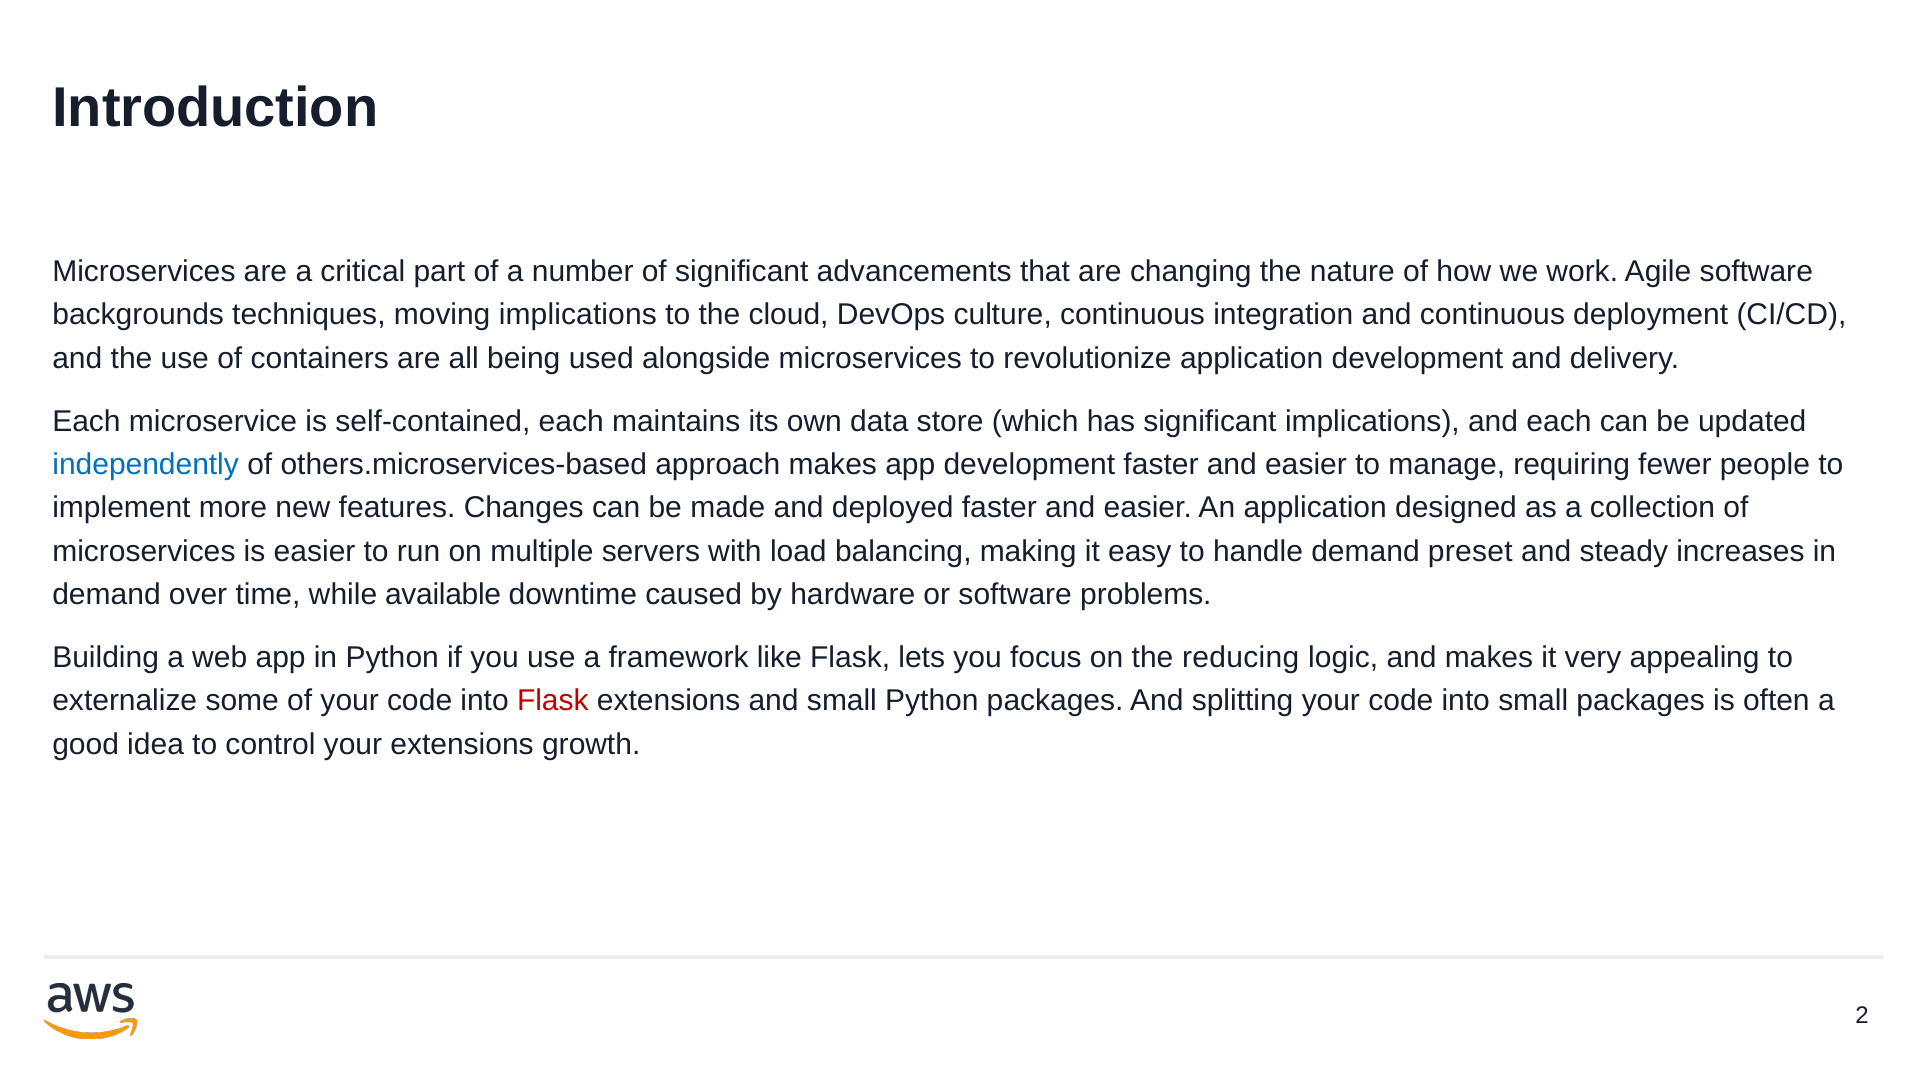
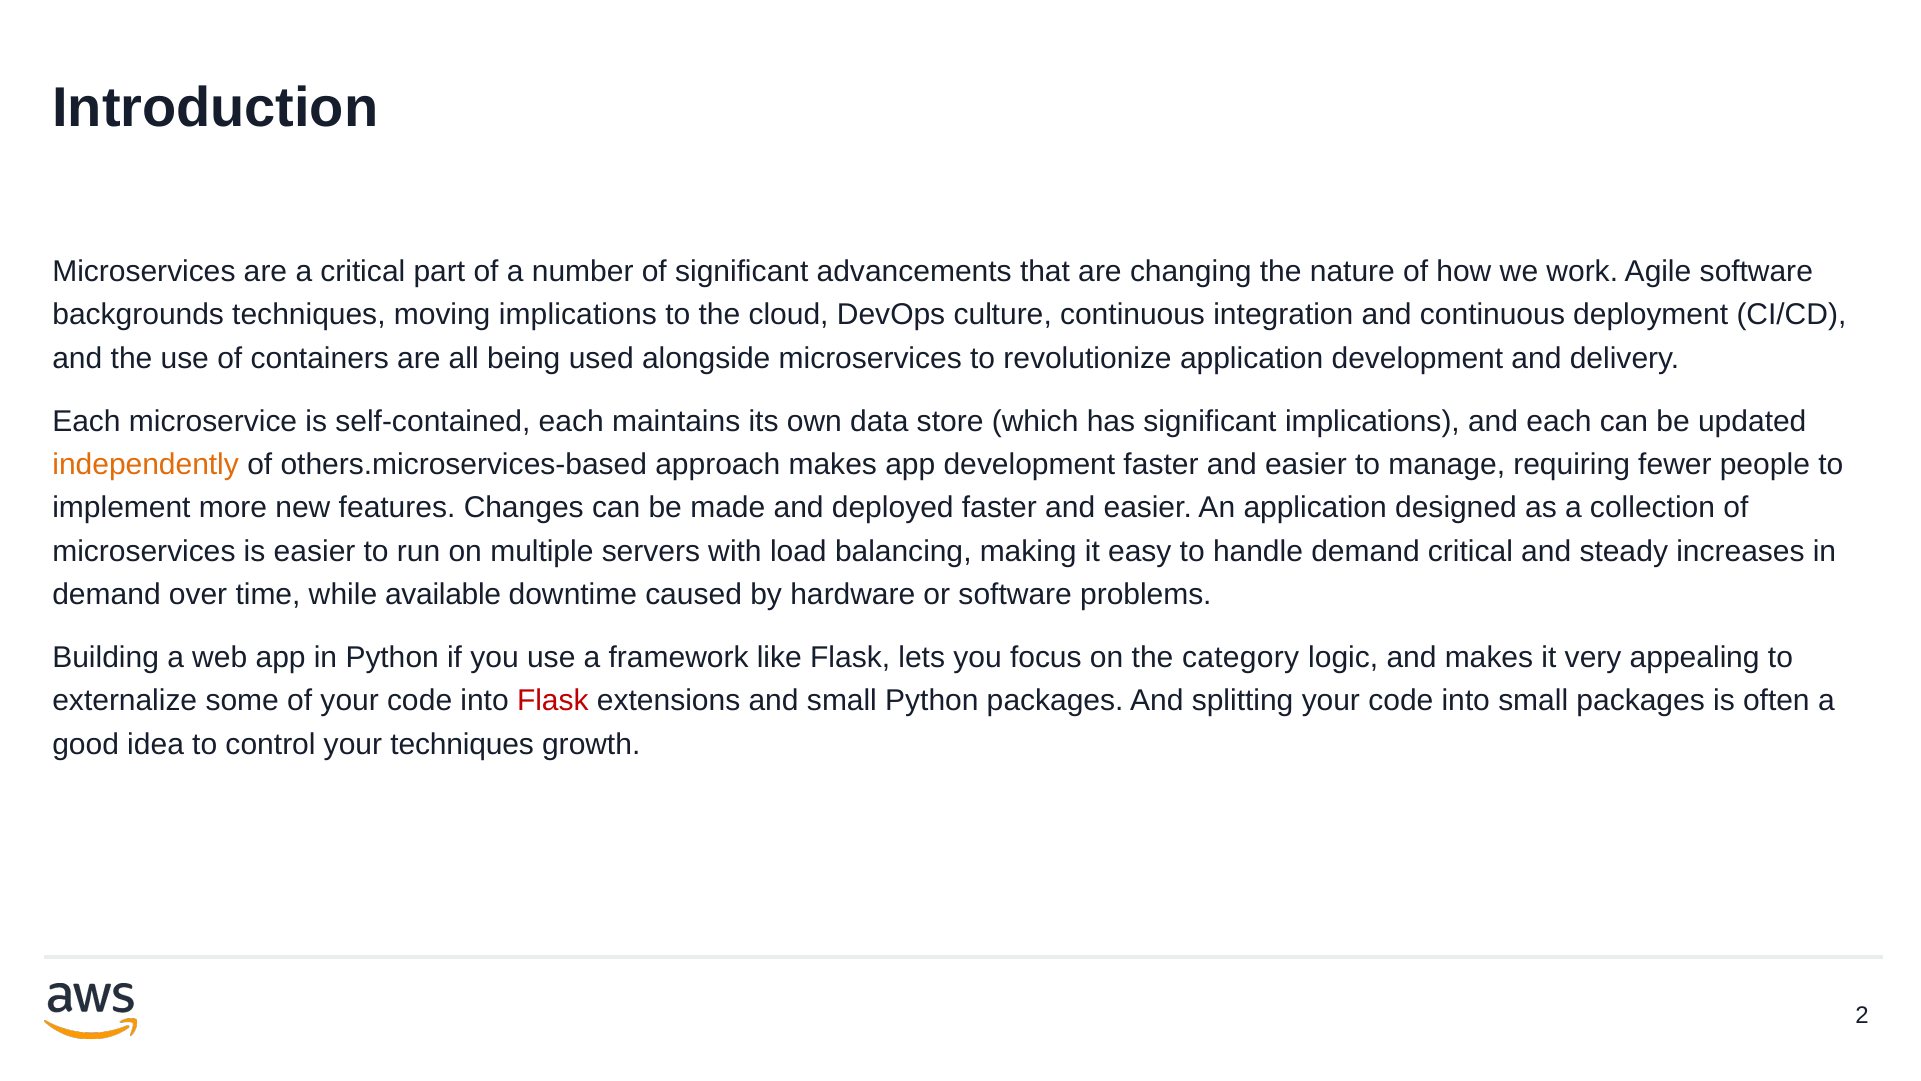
independently colour: blue -> orange
demand preset: preset -> critical
reducing: reducing -> category
your extensions: extensions -> techniques
